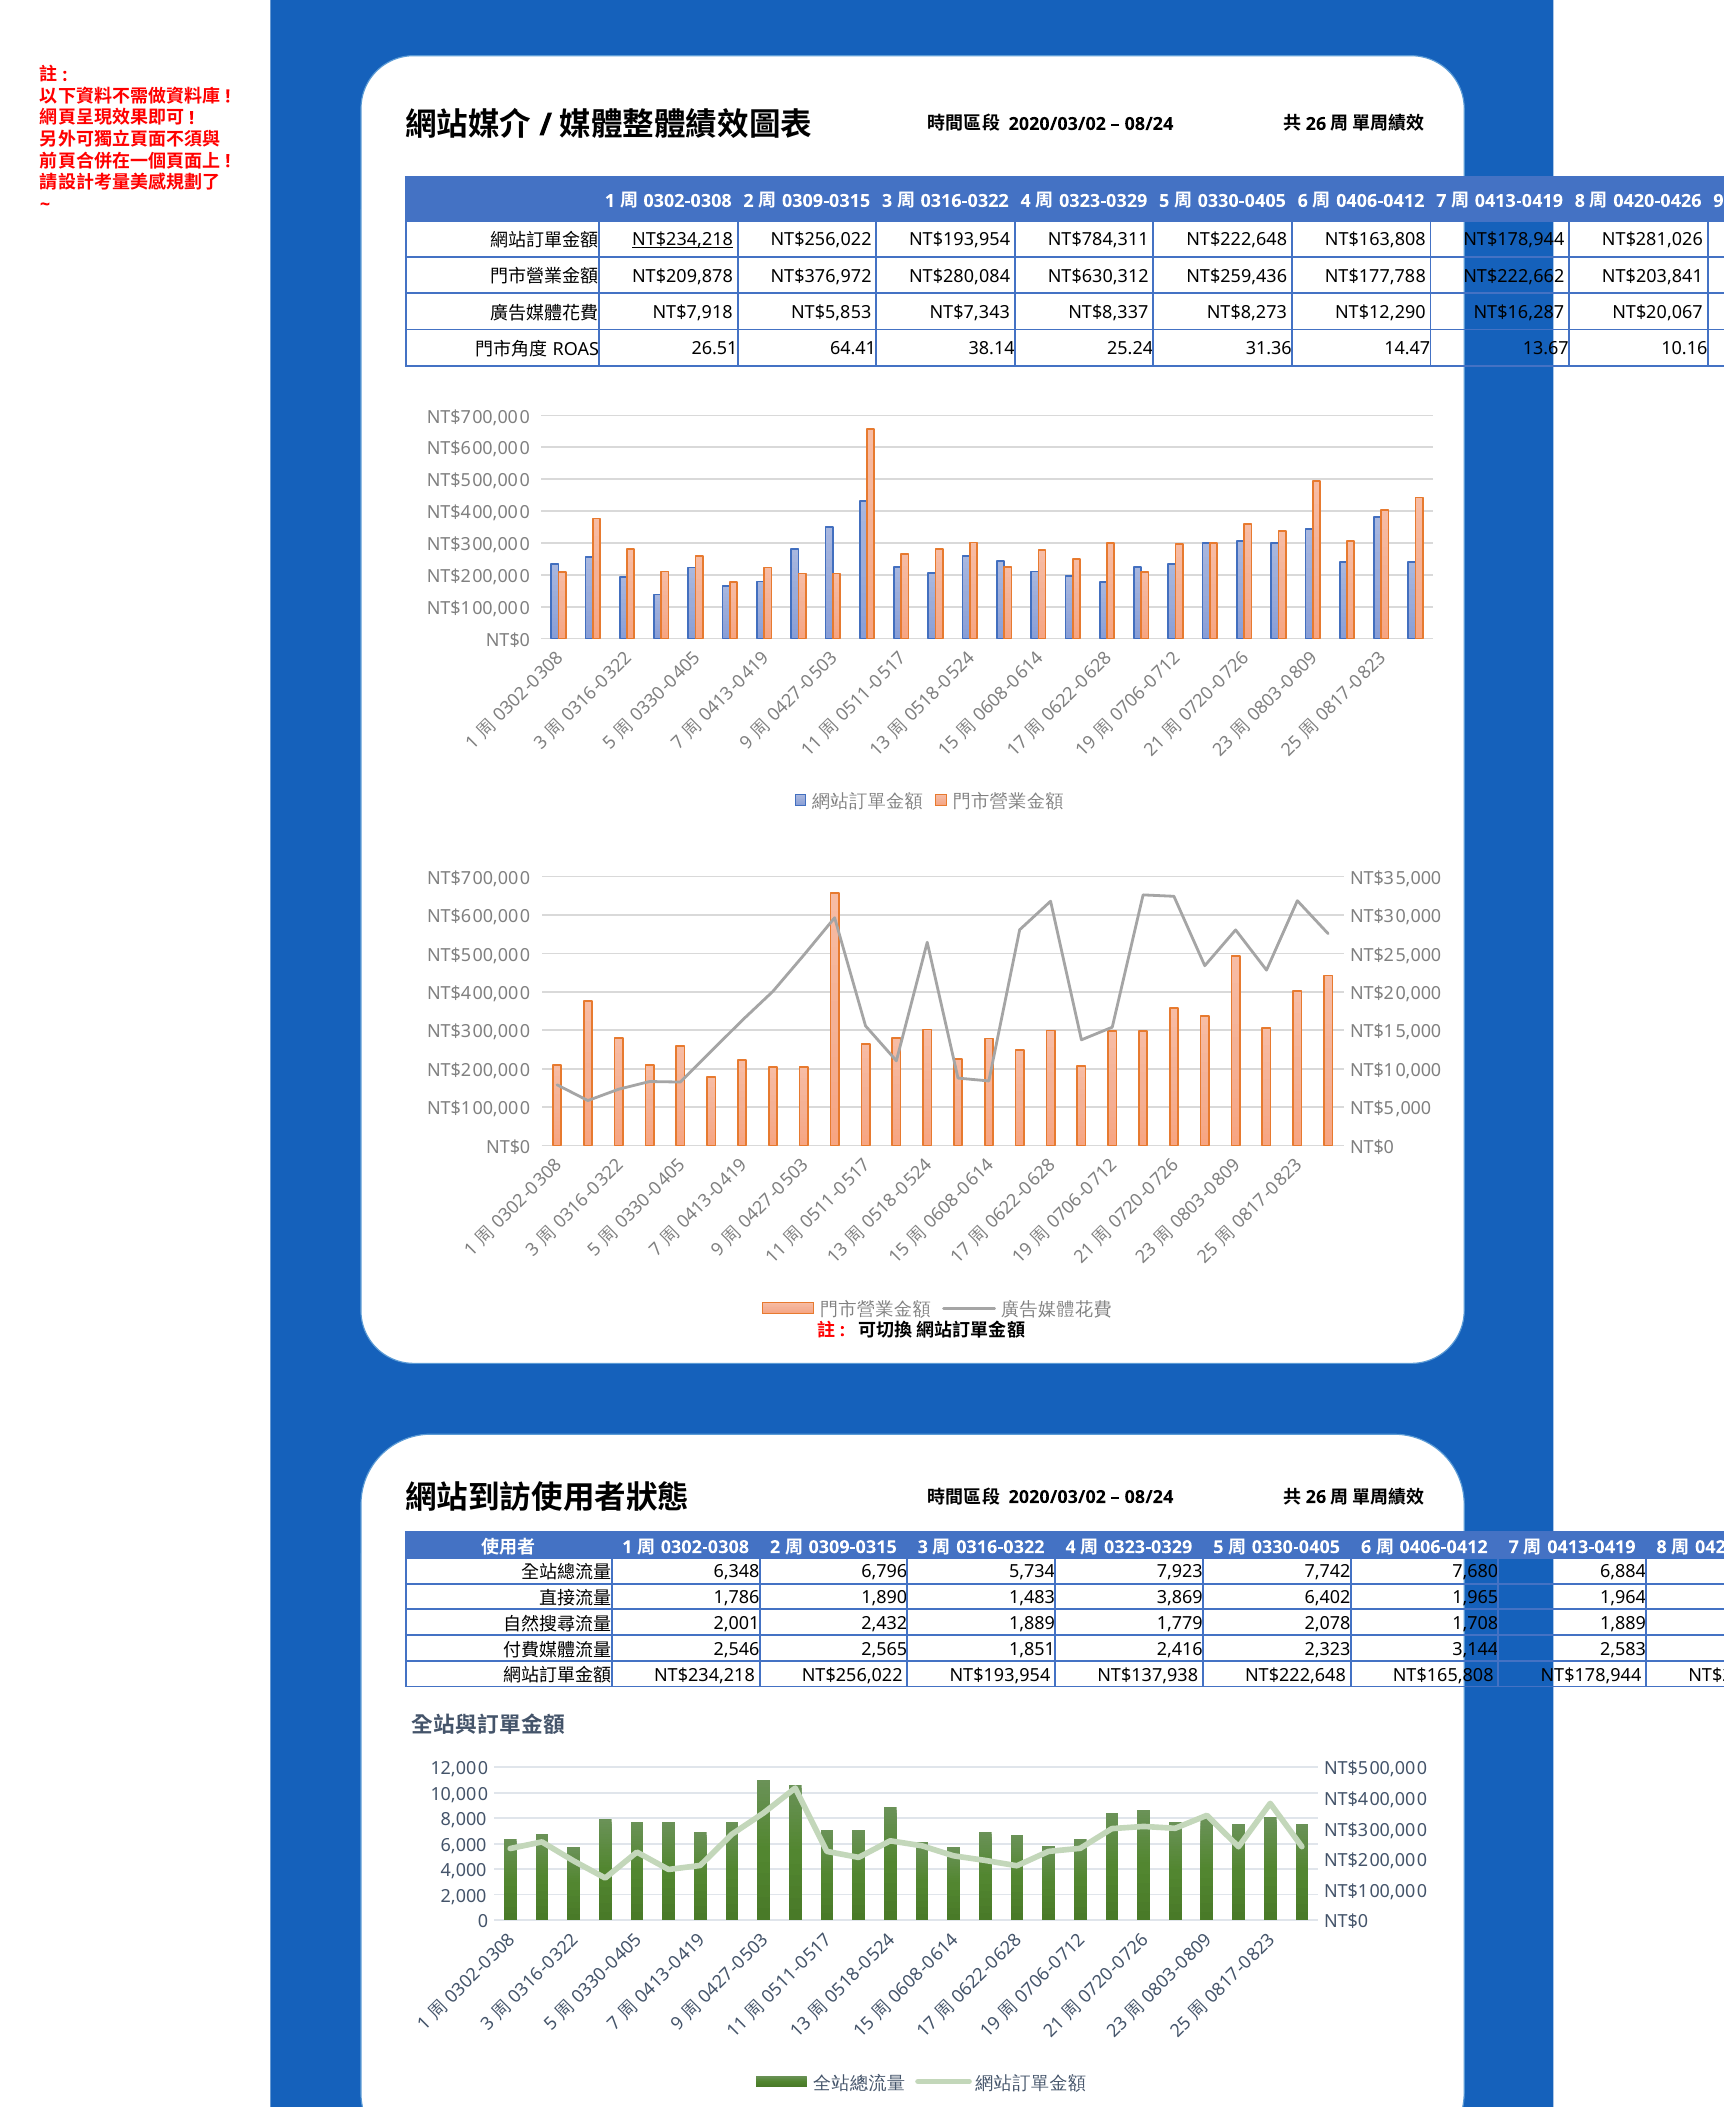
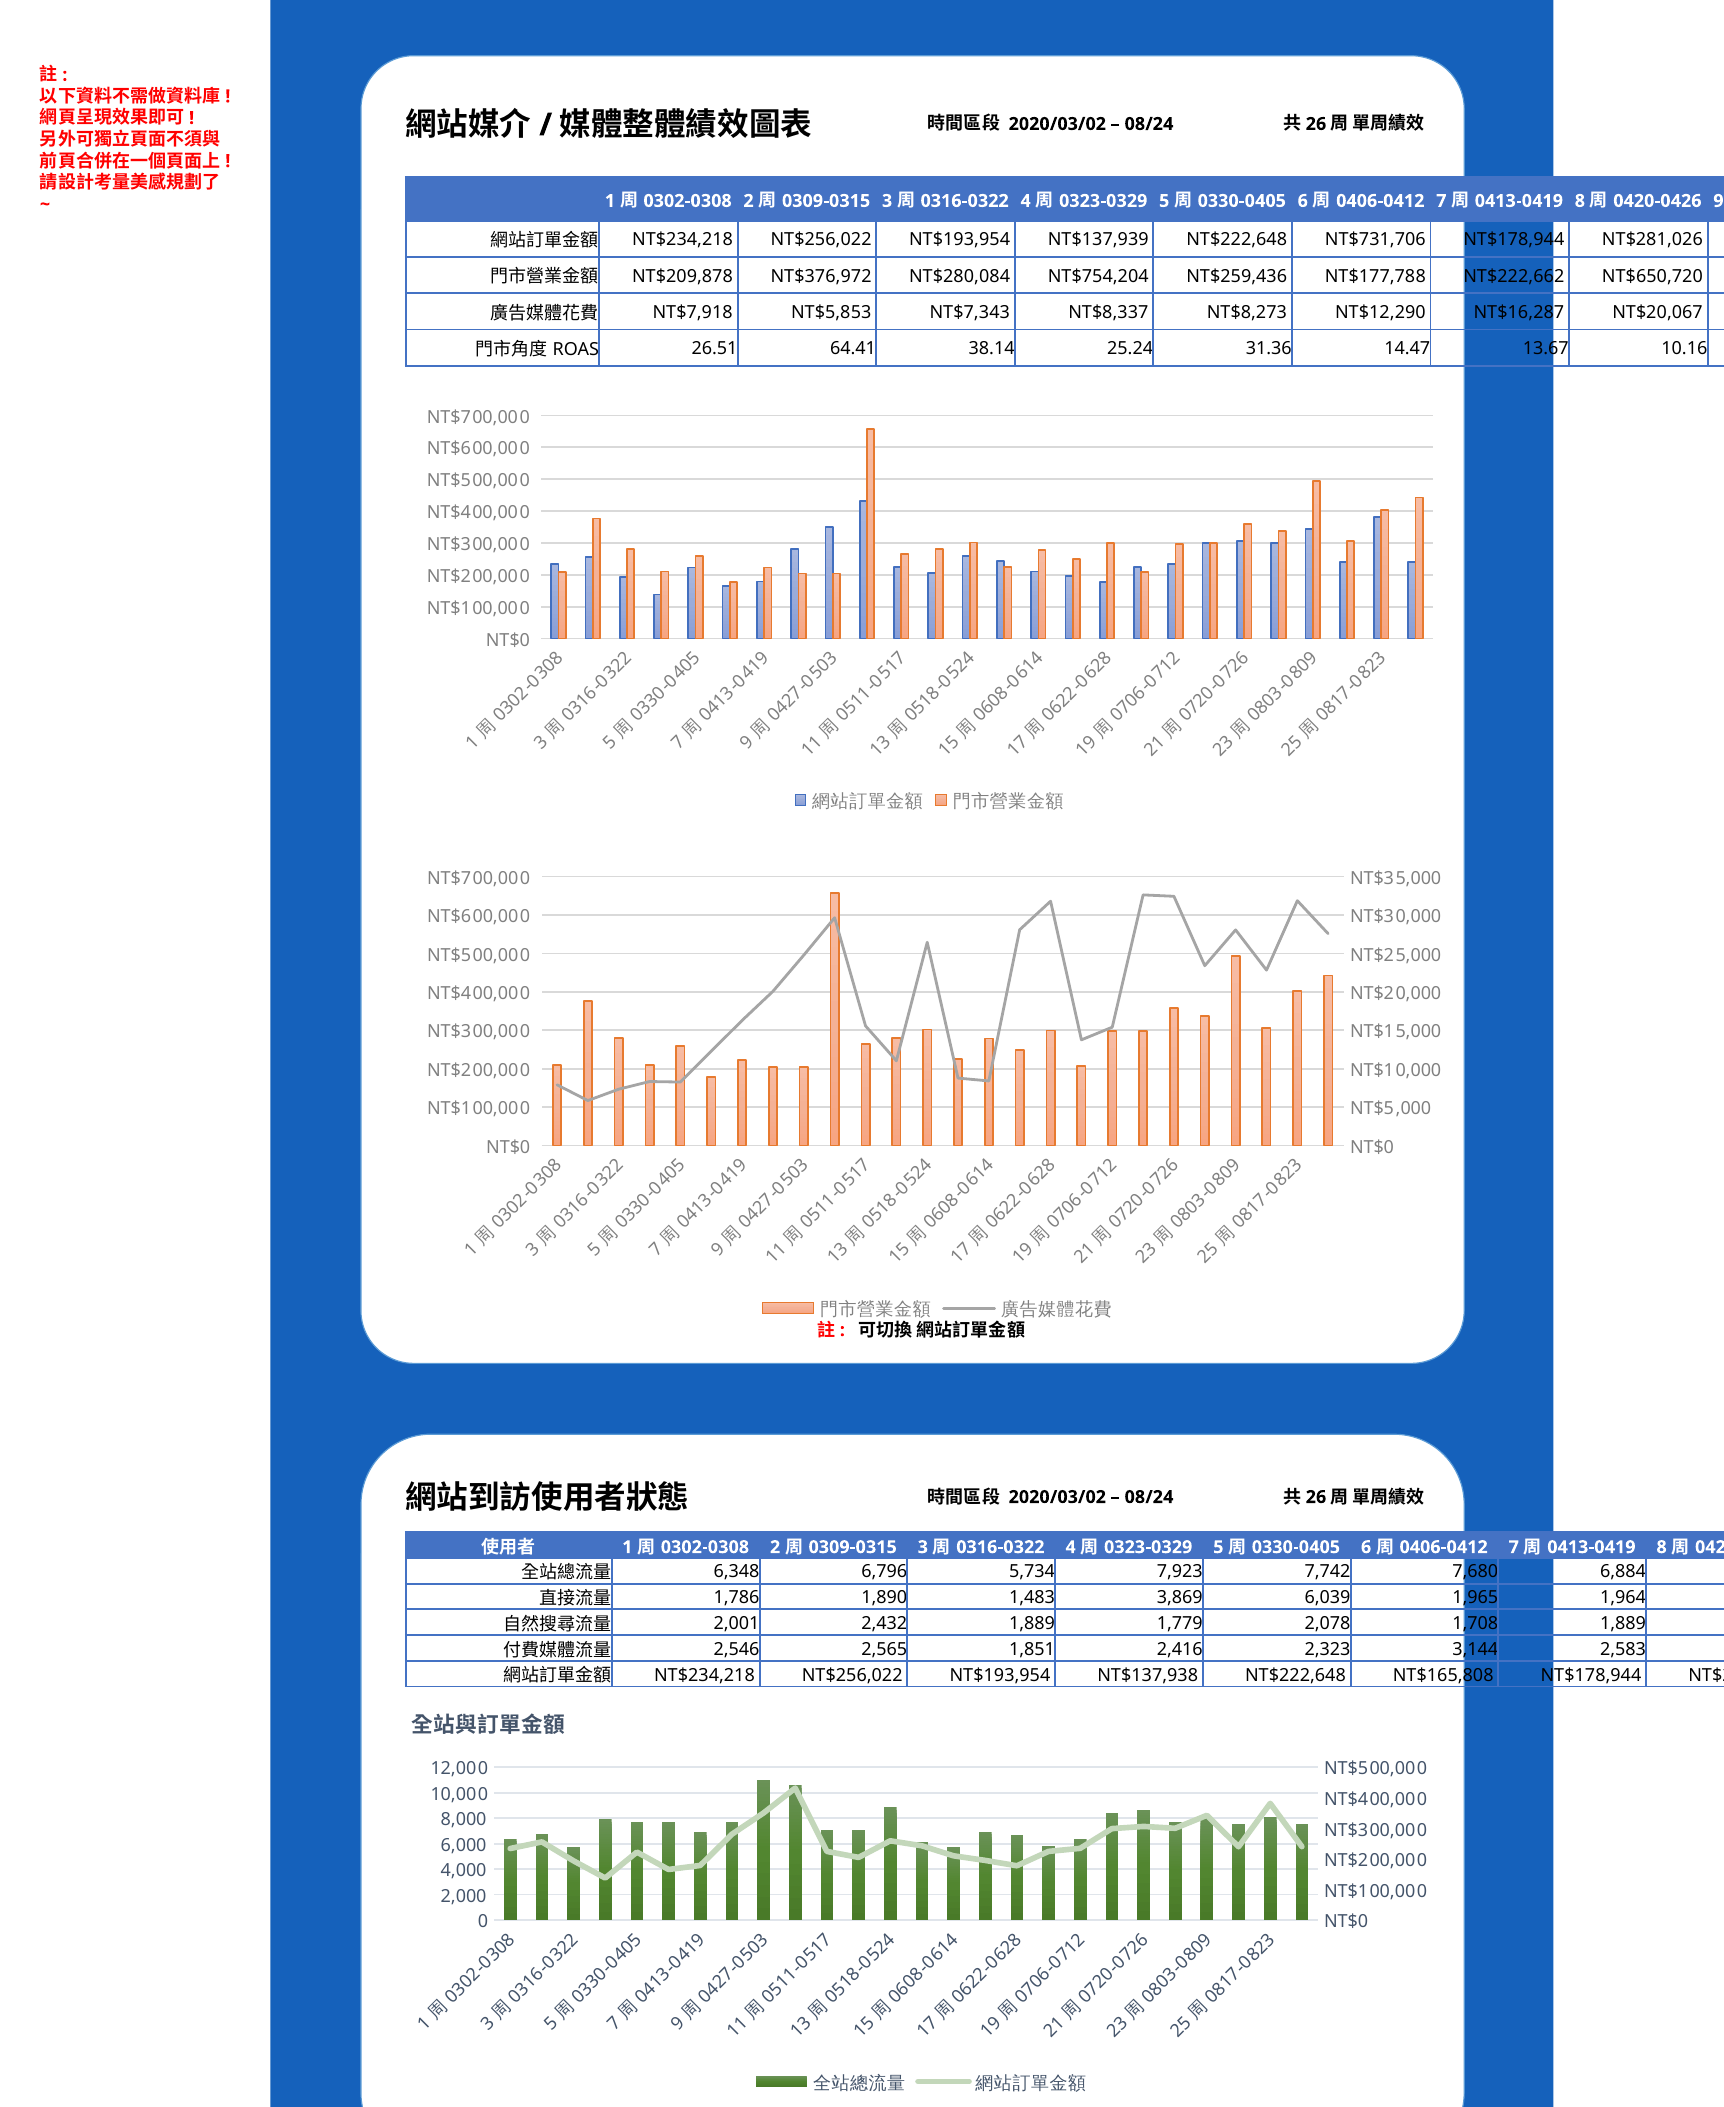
NT$234,218 at (683, 240) underline: present -> none
NT$784,311: NT$784,311 -> NT$137,939
NT$163,808: NT$163,808 -> NT$731,706
NT$630,312: NT$630,312 -> NT$754,204
NT$203,841: NT$203,841 -> NT$650,720
6,402: 6,402 -> 6,039
